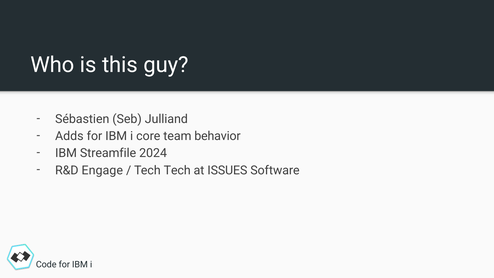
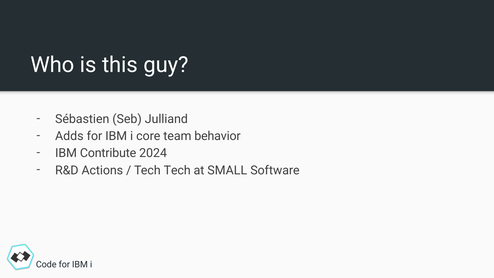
Streamfile: Streamfile -> Contribute
Engage: Engage -> Actions
ISSUES: ISSUES -> SMALL
